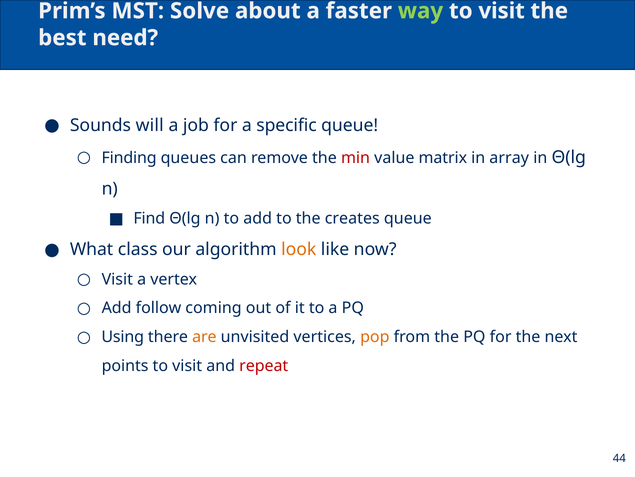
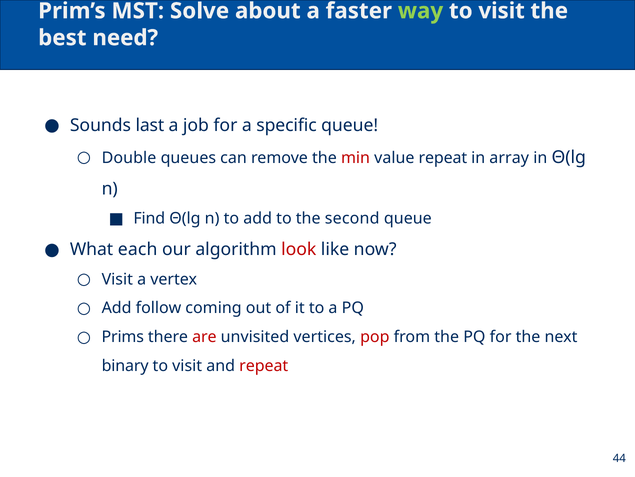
will: will -> last
Finding: Finding -> Double
value matrix: matrix -> repeat
creates: creates -> second
class: class -> each
look colour: orange -> red
Using: Using -> Prims
are colour: orange -> red
pop colour: orange -> red
points: points -> binary
